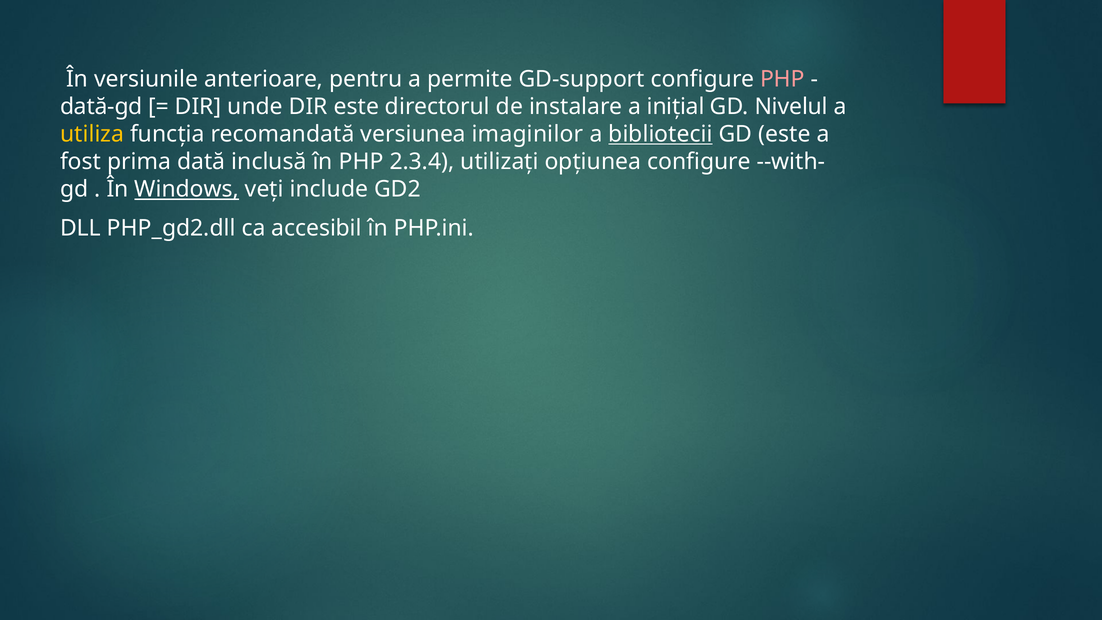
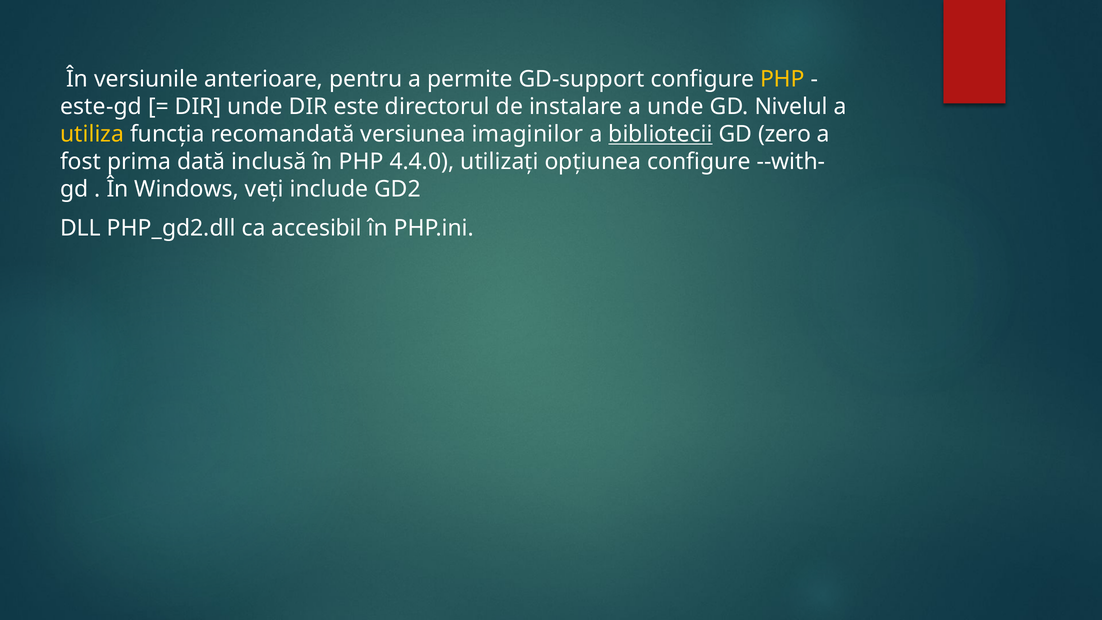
PHP at (782, 79) colour: pink -> yellow
dată-gd: dată-gd -> este-gd
a inițial: inițial -> unde
GD este: este -> zero
2.3.4: 2.3.4 -> 4.4.0
Windows underline: present -> none
